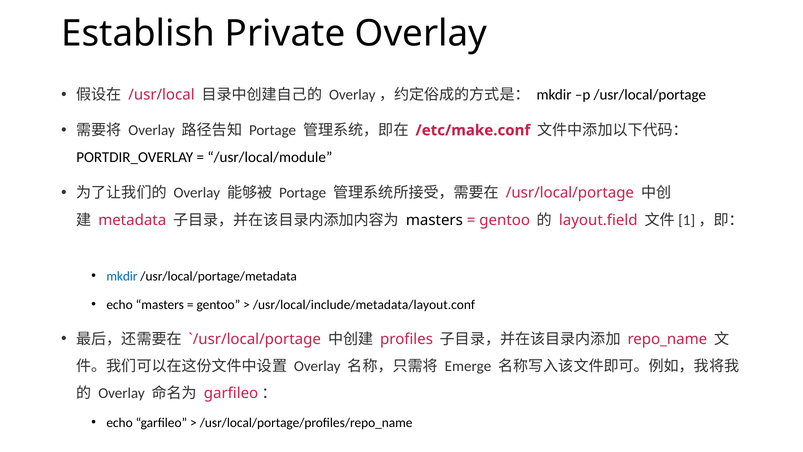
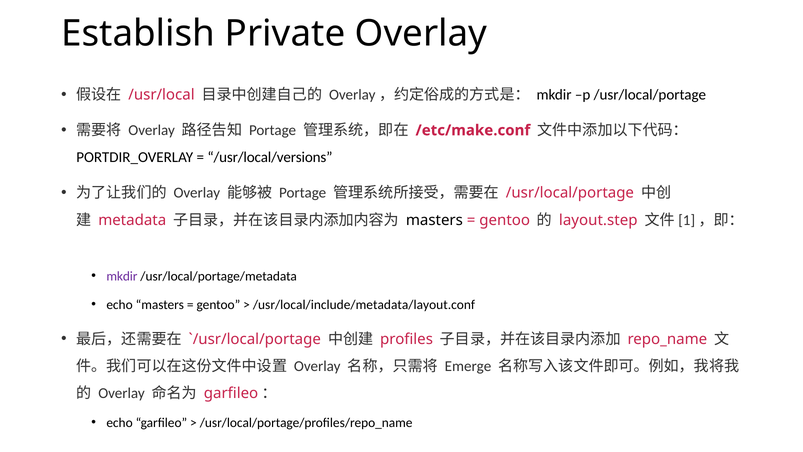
/usr/local/module: /usr/local/module -> /usr/local/versions
layout.field: layout.field -> layout.step
mkdir at (122, 276) colour: blue -> purple
